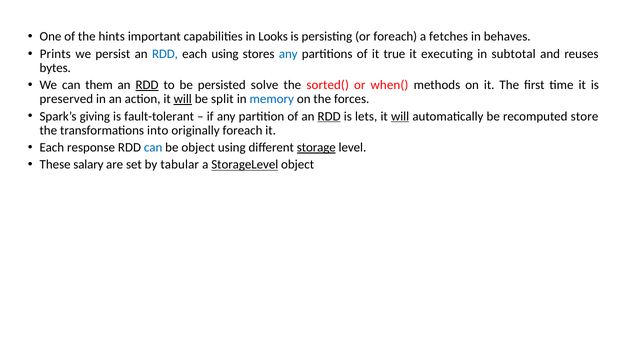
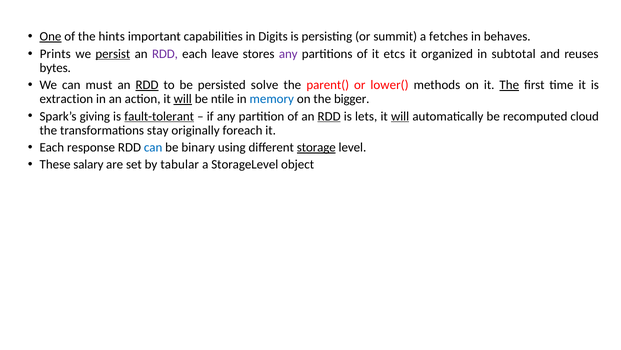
One underline: none -> present
Looks: Looks -> Digits
or foreach: foreach -> summit
persist underline: none -> present
RDD at (165, 54) colour: blue -> purple
each using: using -> leave
any at (288, 54) colour: blue -> purple
true: true -> etcs
executing: executing -> organized
them: them -> must
sorted(: sorted( -> parent(
when(: when( -> lower(
The at (509, 85) underline: none -> present
preserved: preserved -> extraction
split: split -> ntile
forces: forces -> bigger
fault-tolerant underline: none -> present
store: store -> cloud
into: into -> stay
be object: object -> binary
StorageLevel underline: present -> none
